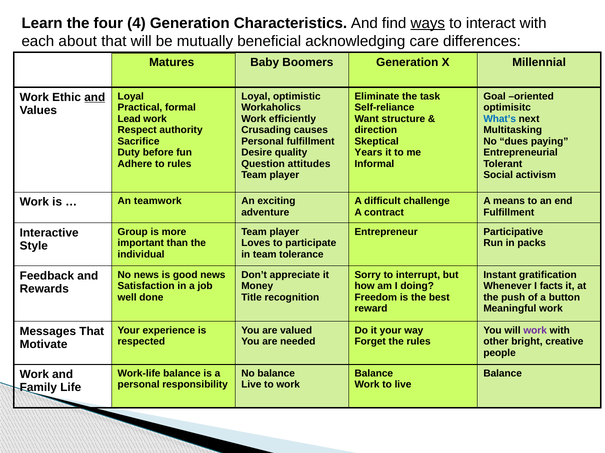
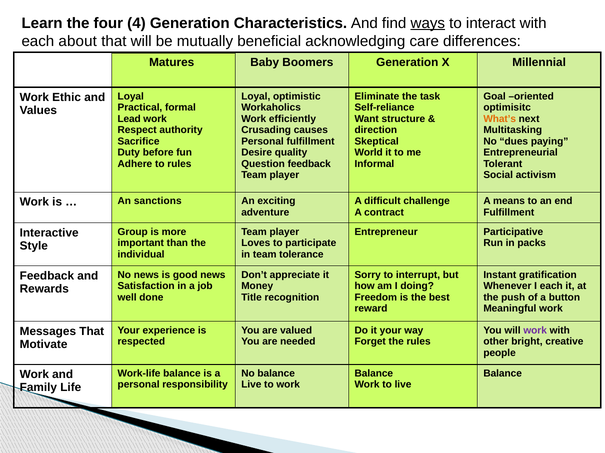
and at (95, 97) underline: present -> none
What’s colour: blue -> orange
Years: Years -> World
Question attitudes: attitudes -> feedback
teamwork: teamwork -> sanctions
I facts: facts -> each
